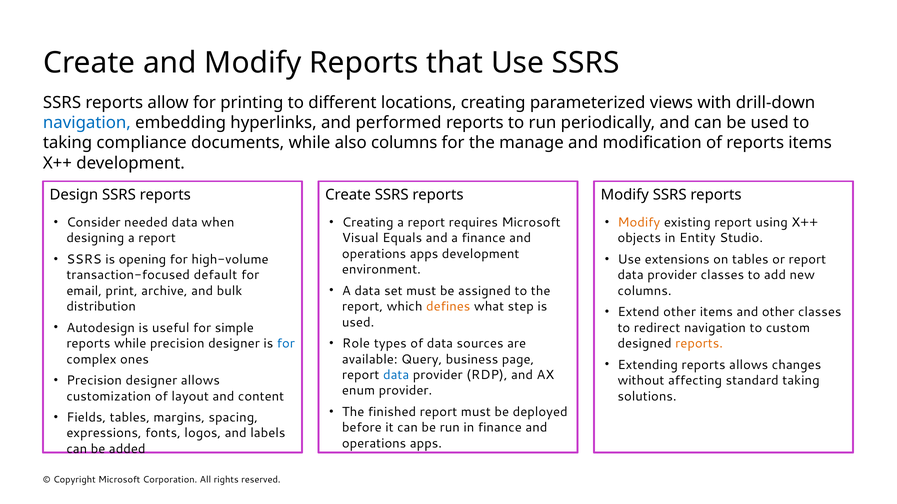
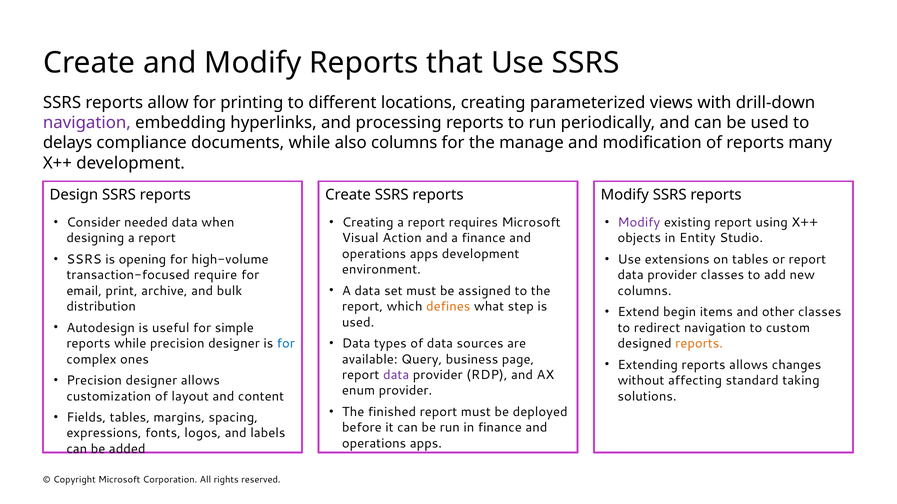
navigation at (87, 123) colour: blue -> purple
performed: performed -> processing
taking at (68, 143): taking -> delays
reports items: items -> many
Modify at (639, 223) colour: orange -> purple
Equals: Equals -> Action
default: default -> require
Extend other: other -> begin
Role at (356, 344): Role -> Data
data at (396, 375) colour: blue -> purple
